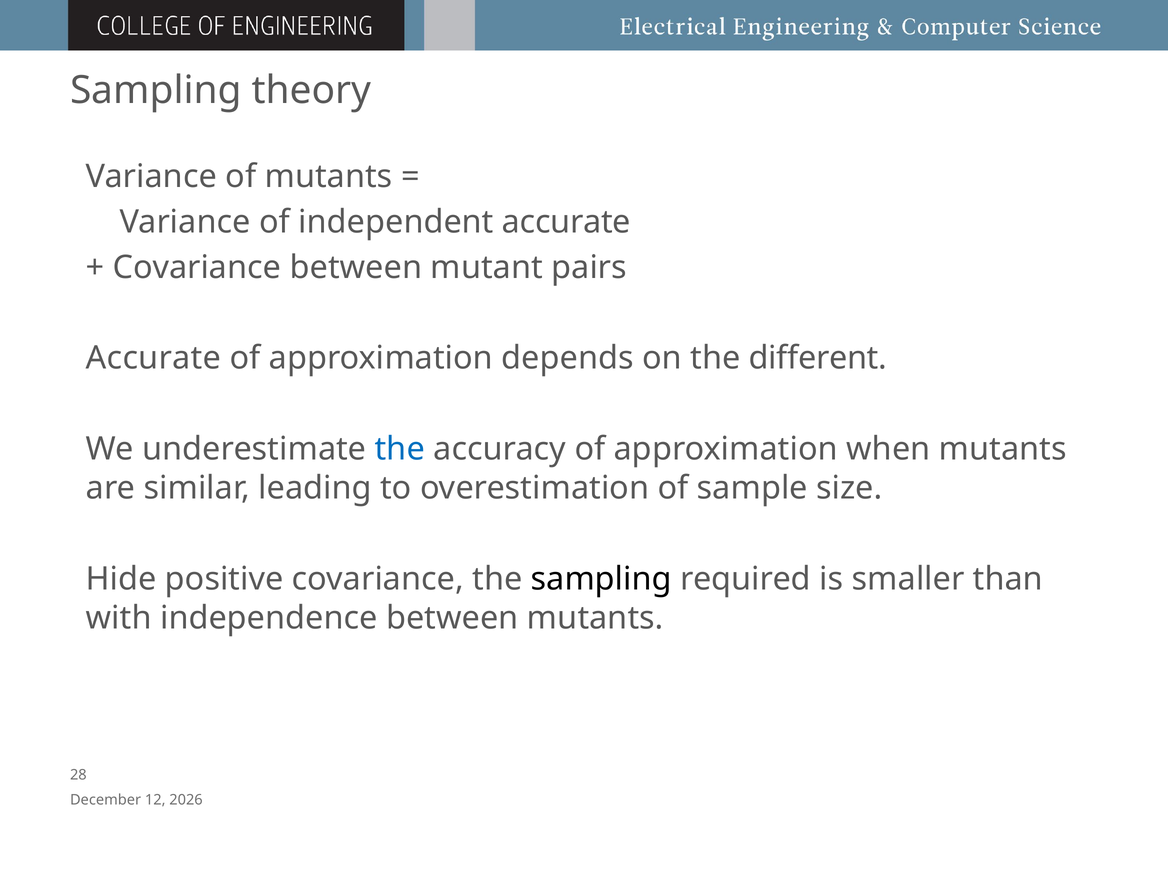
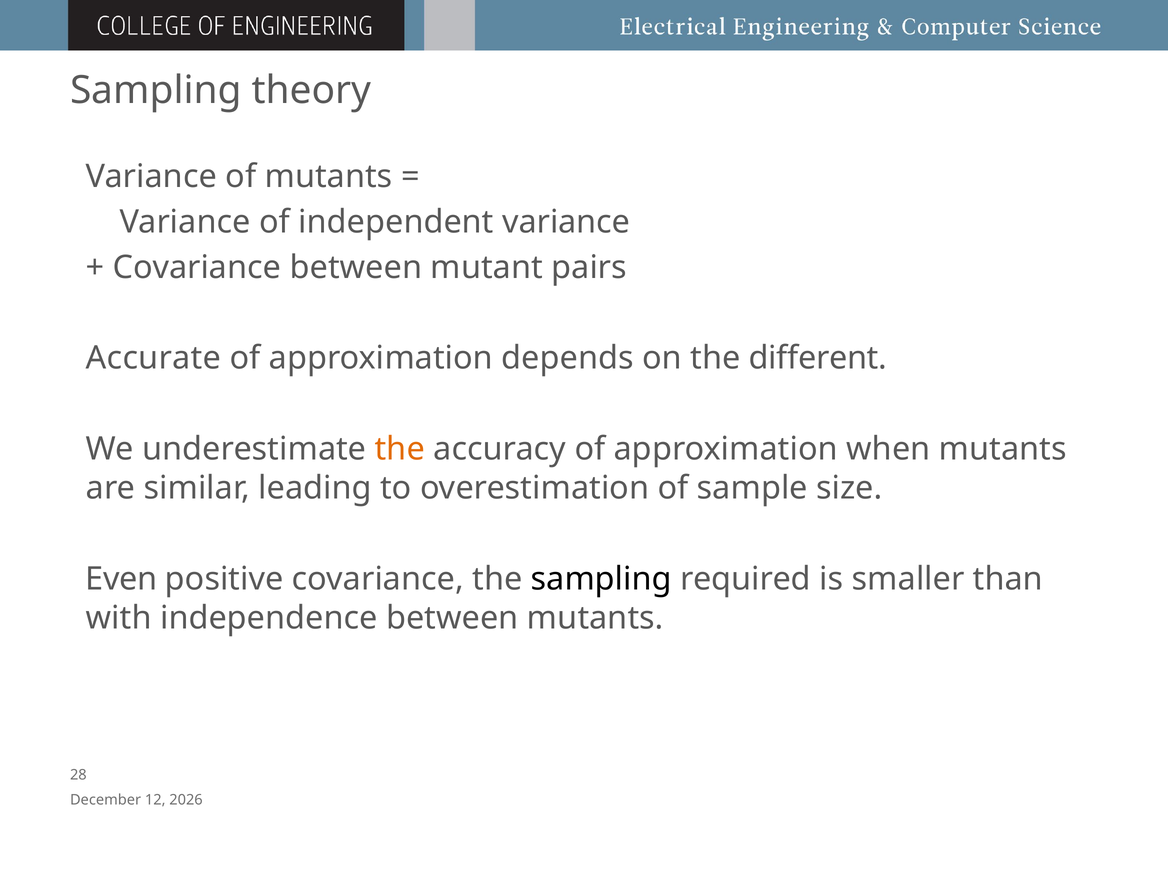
independent accurate: accurate -> variance
the at (400, 449) colour: blue -> orange
Hide: Hide -> Even
